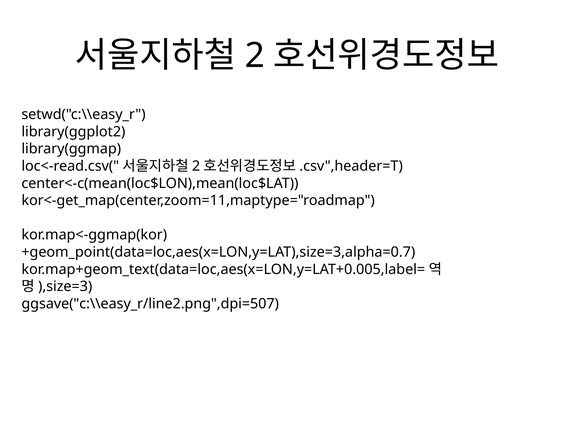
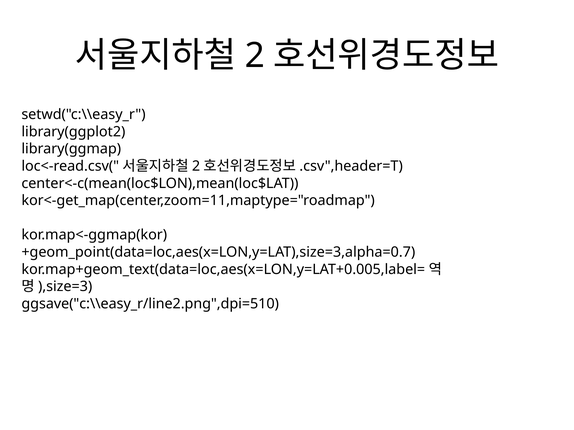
ggsave("c:\\easy_r/line2.png",dpi=507: ggsave("c:\\easy_r/line2.png",dpi=507 -> ggsave("c:\\easy_r/line2.png",dpi=510
